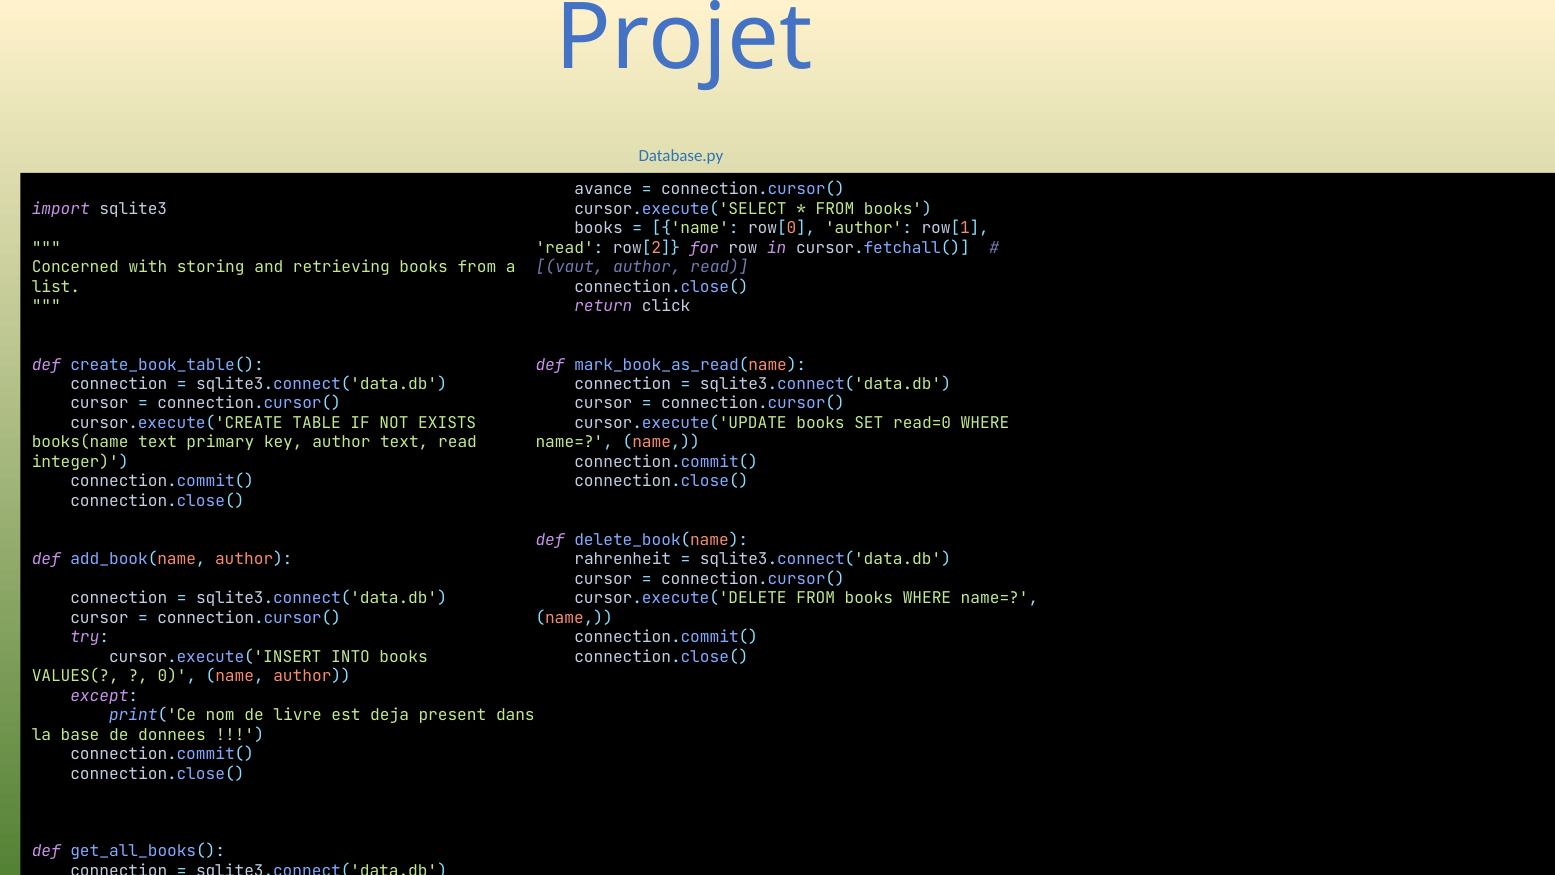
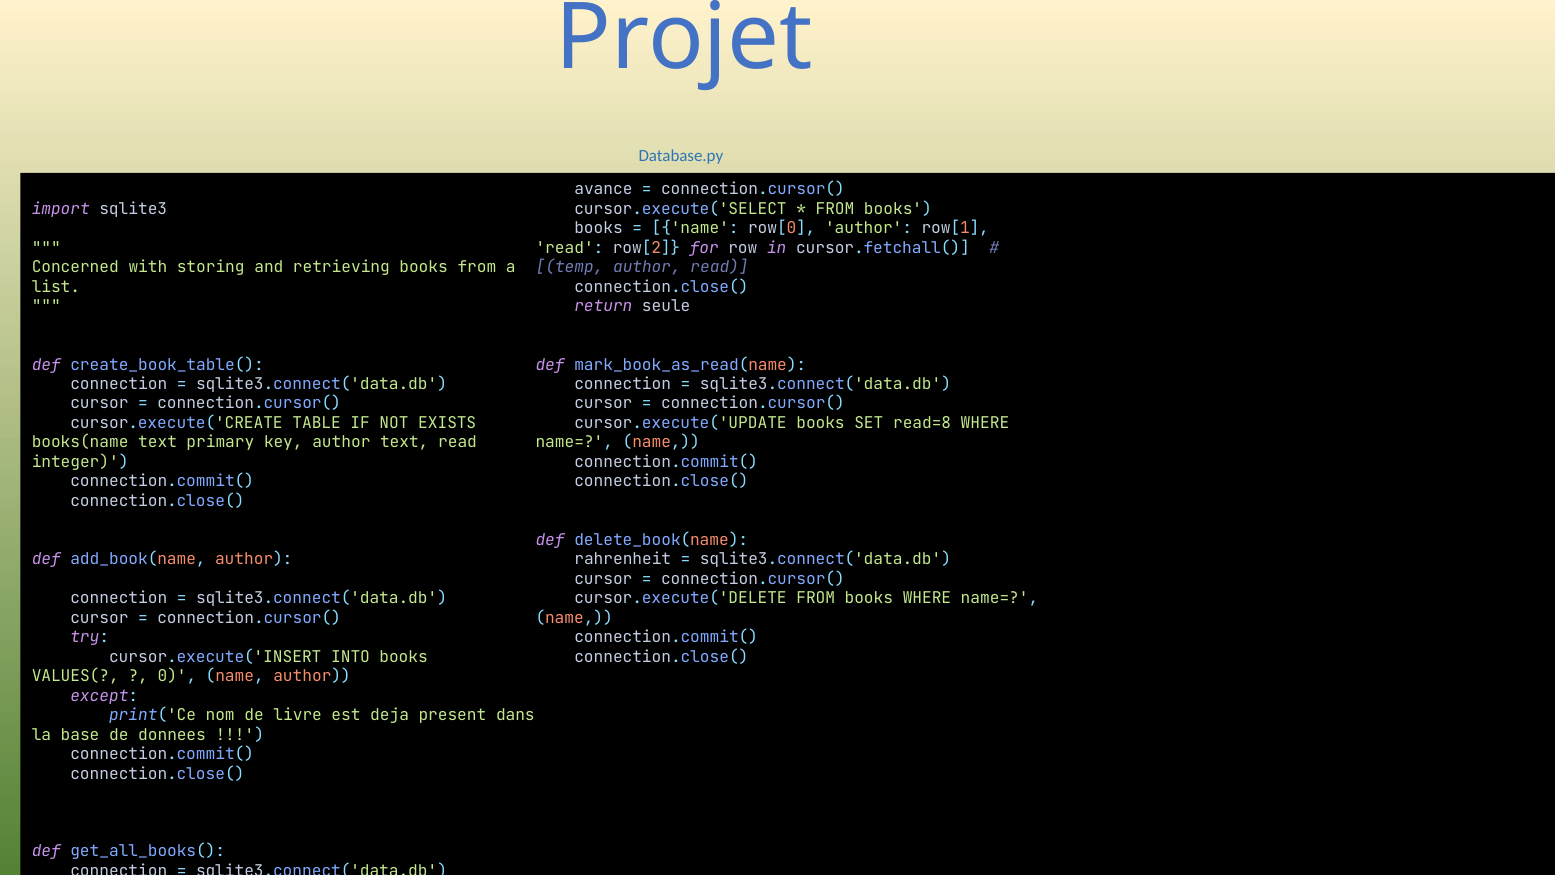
vaut: vaut -> temp
click: click -> seule
read=0: read=0 -> read=8
